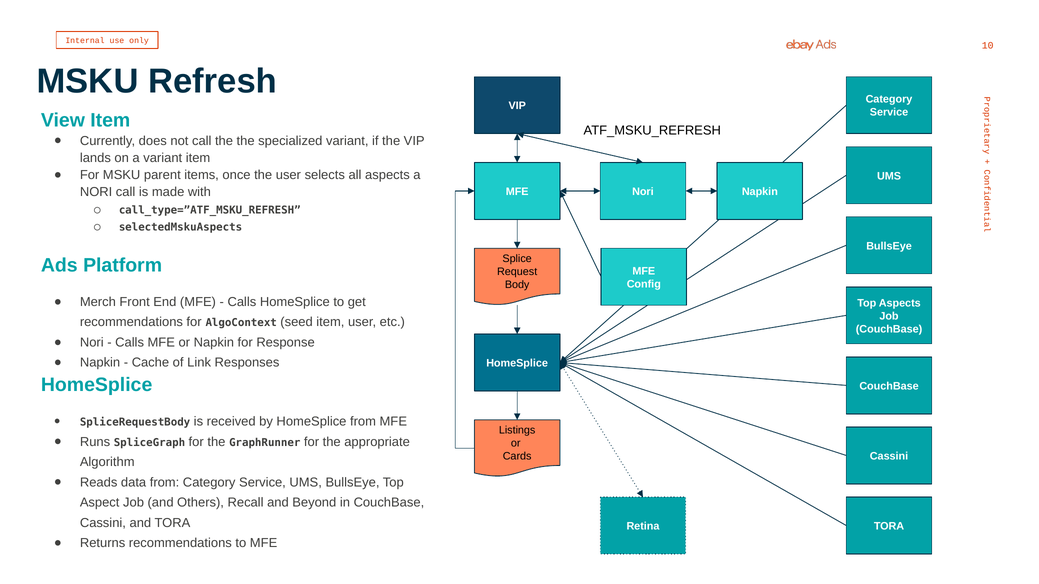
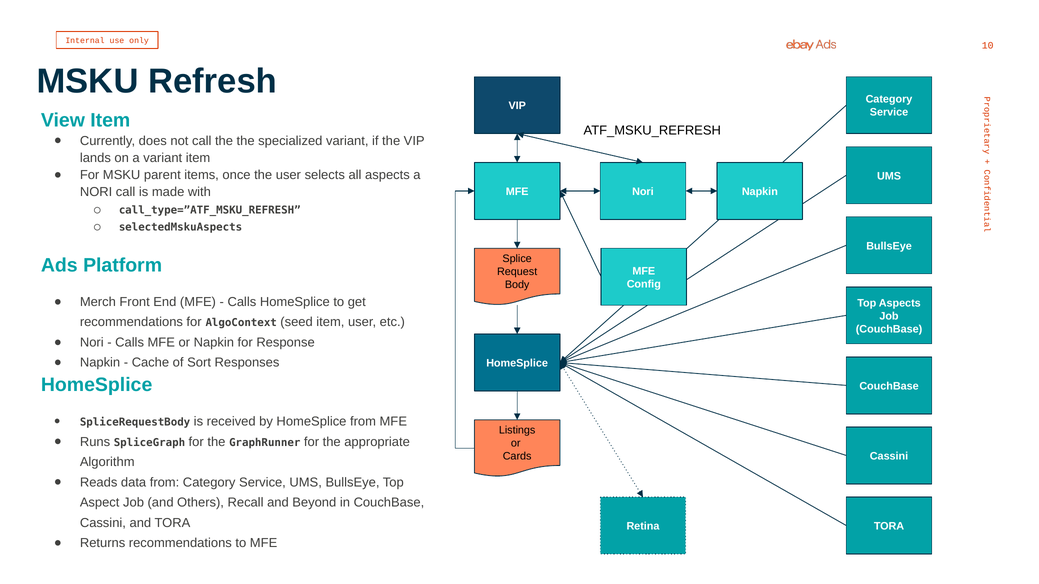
Link: Link -> Sort
